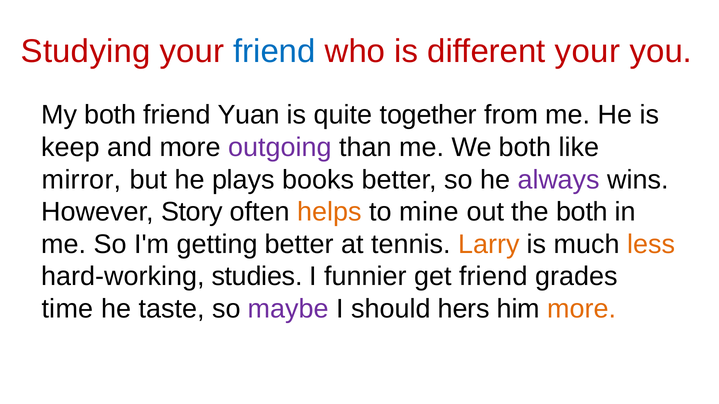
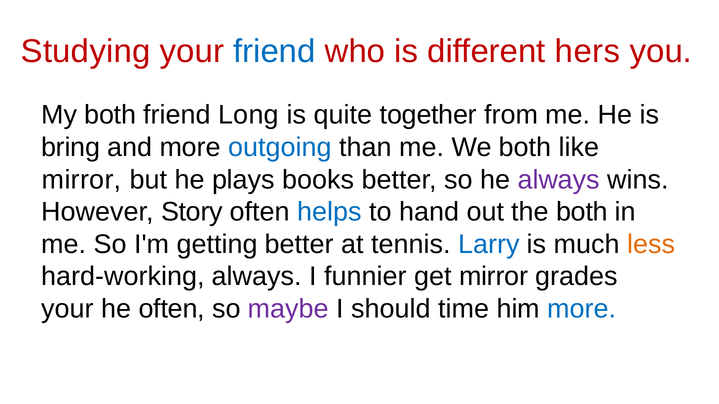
different your: your -> hers
Yuan: Yuan -> Long
keep: keep -> bring
outgoing colour: purple -> blue
helps colour: orange -> blue
mine: mine -> hand
Larry colour: orange -> blue
hard-working studies: studies -> always
get friend: friend -> mirror
time at (67, 309): time -> your
he taste: taste -> often
hers: hers -> time
more at (582, 309) colour: orange -> blue
